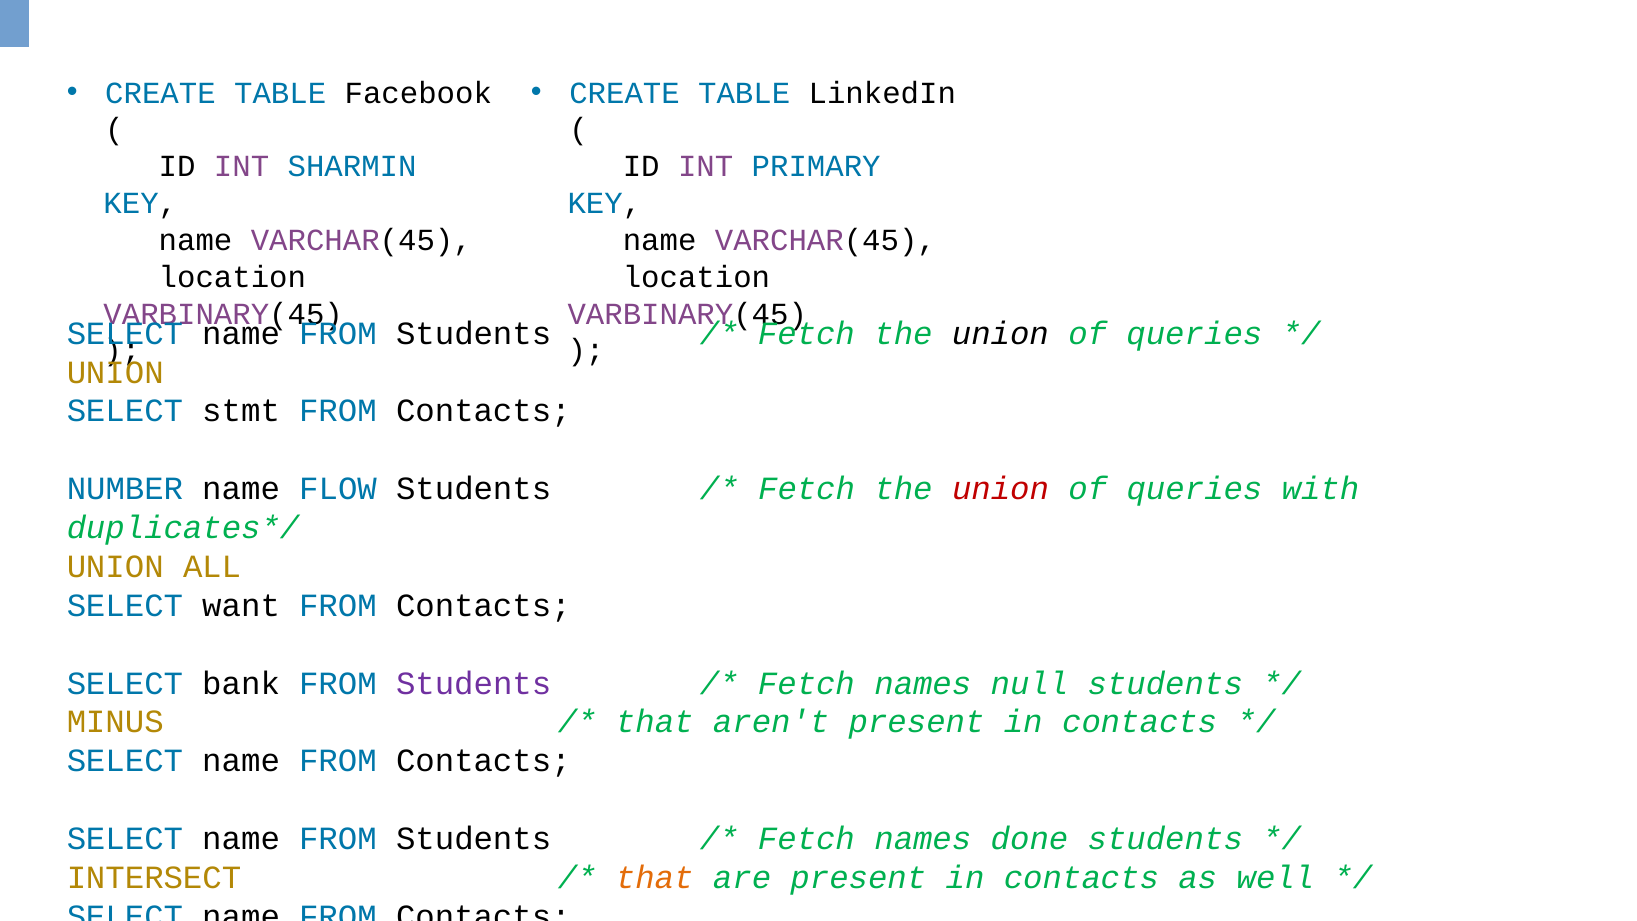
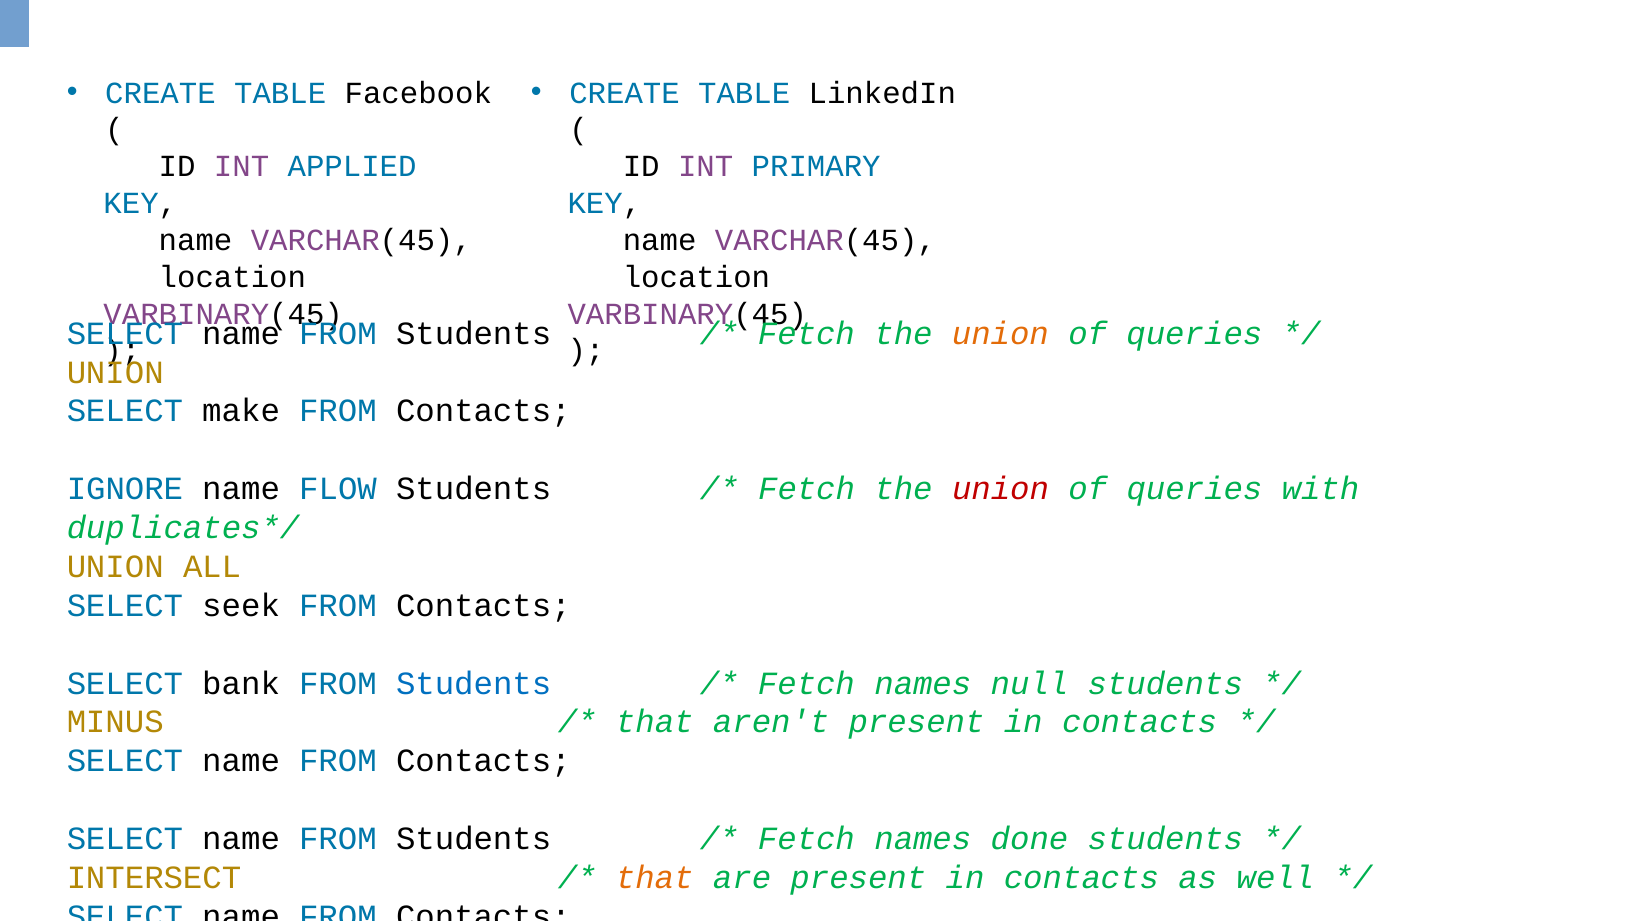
SHARMIN: SHARMIN -> APPLIED
union at (1000, 333) colour: black -> orange
stmt: stmt -> make
NUMBER: NUMBER -> IGNORE
want: want -> seek
Students at (474, 683) colour: purple -> blue
